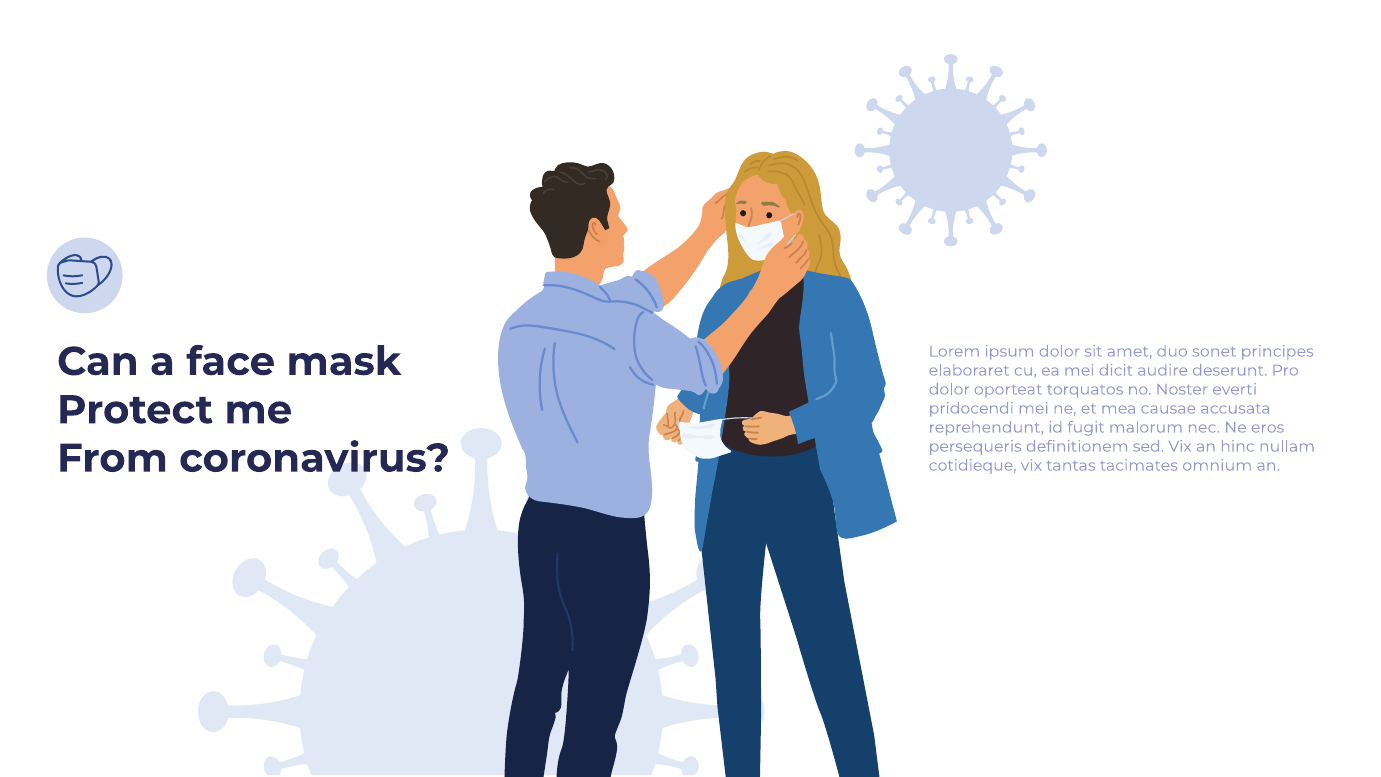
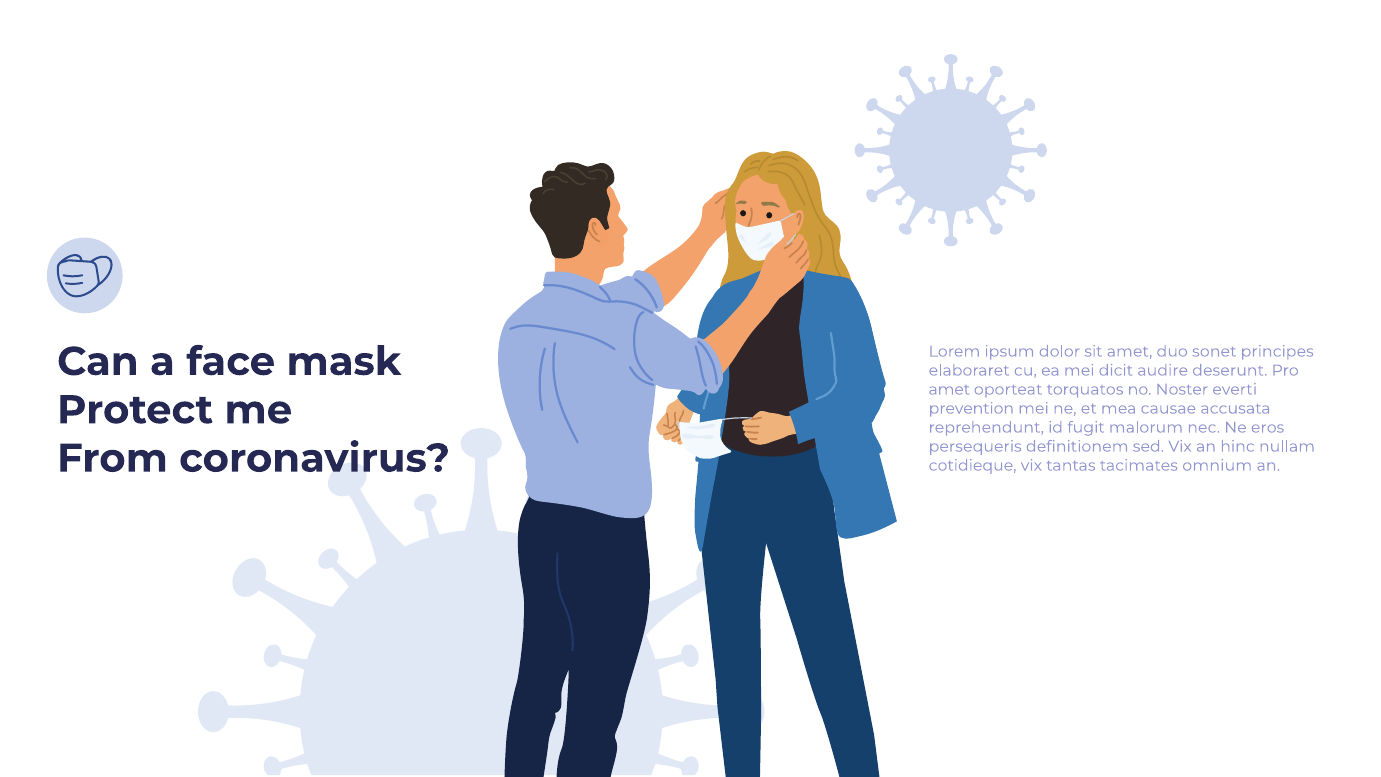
dolor at (949, 389): dolor -> amet
pridocendi: pridocendi -> prevention
